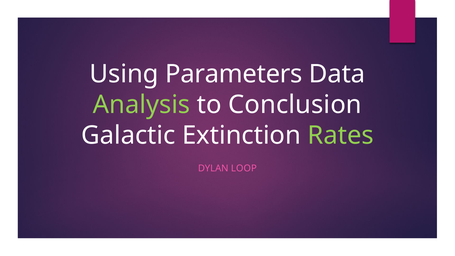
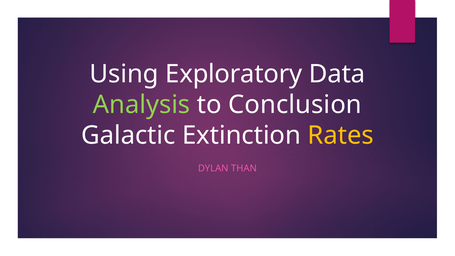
Parameters: Parameters -> Exploratory
Rates colour: light green -> yellow
LOOP: LOOP -> THAN
